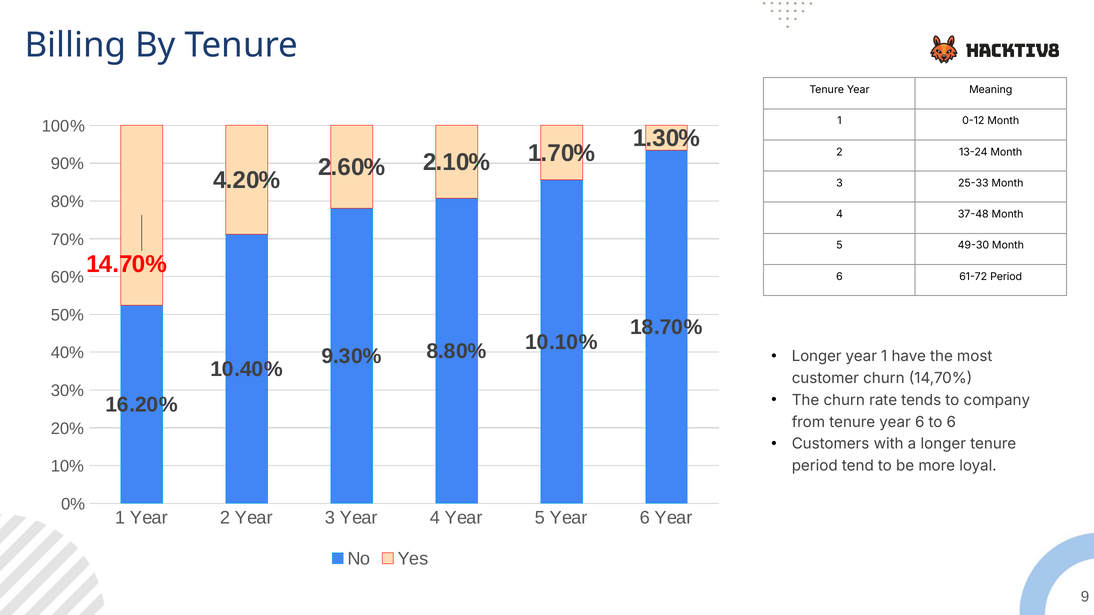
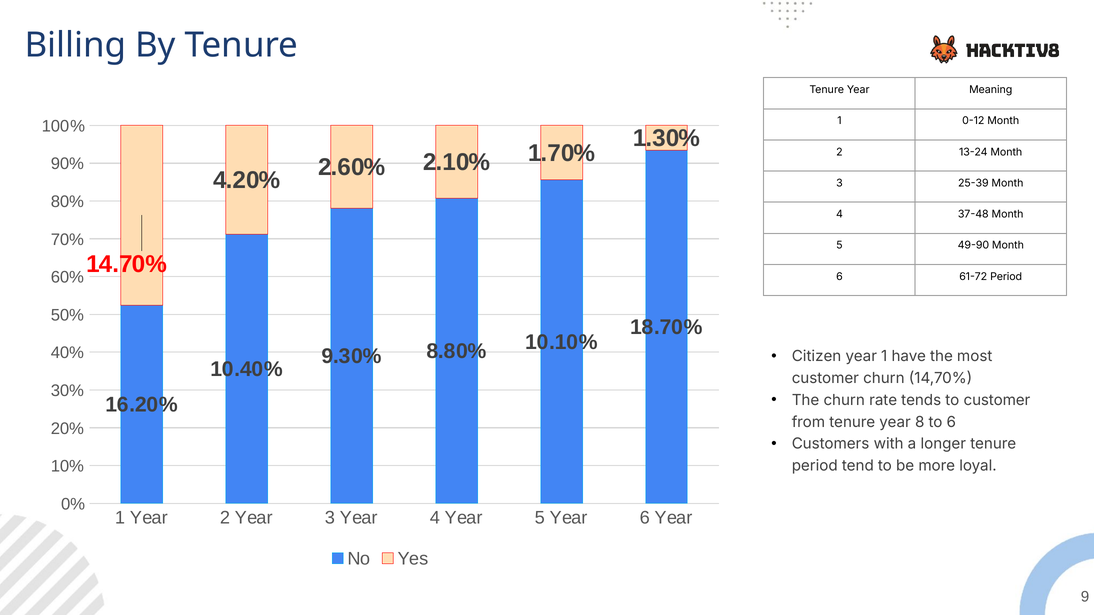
25-33: 25-33 -> 25-39
49-30: 49-30 -> 49-90
Longer at (817, 357): Longer -> Citizen
to company: company -> customer
tenure year 6: 6 -> 8
